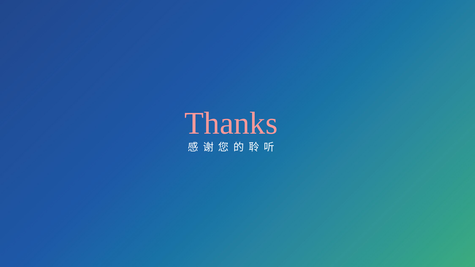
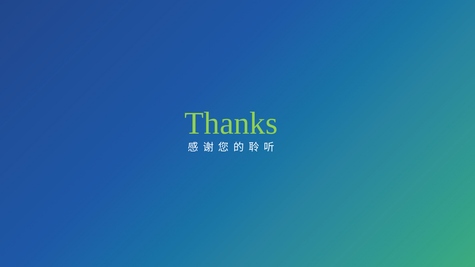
Thanks colour: pink -> light green
